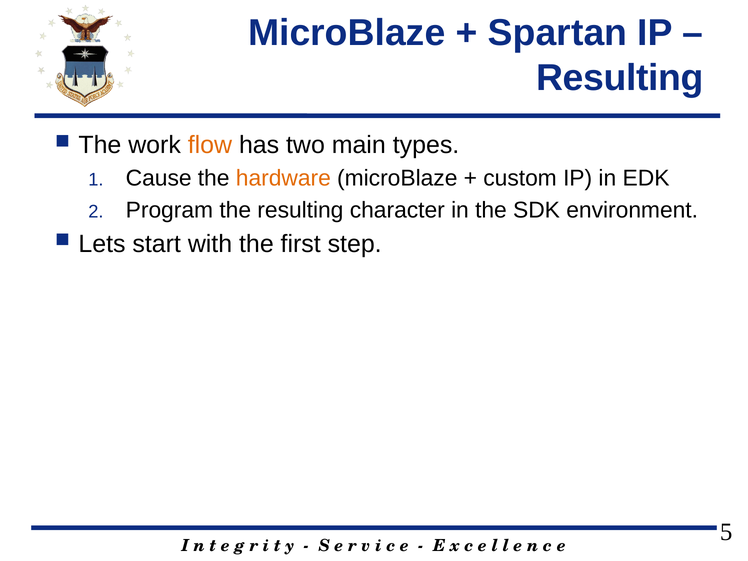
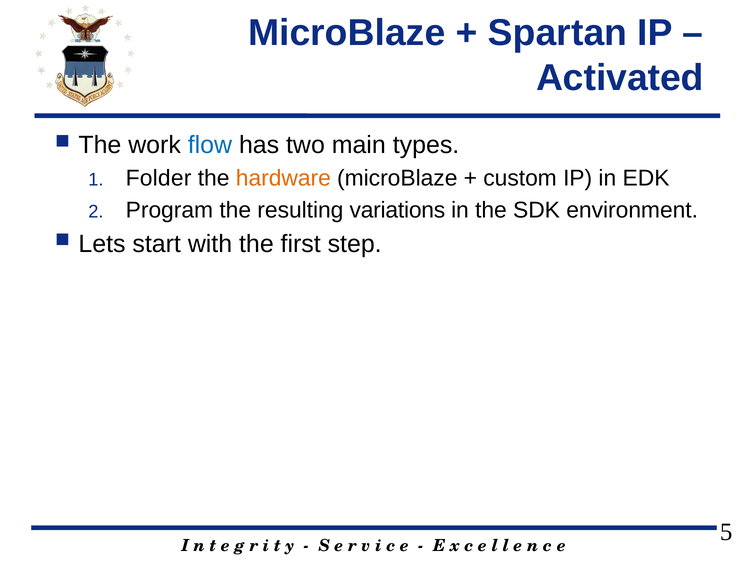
Resulting at (620, 78): Resulting -> Activated
flow colour: orange -> blue
Cause: Cause -> Folder
character: character -> variations
